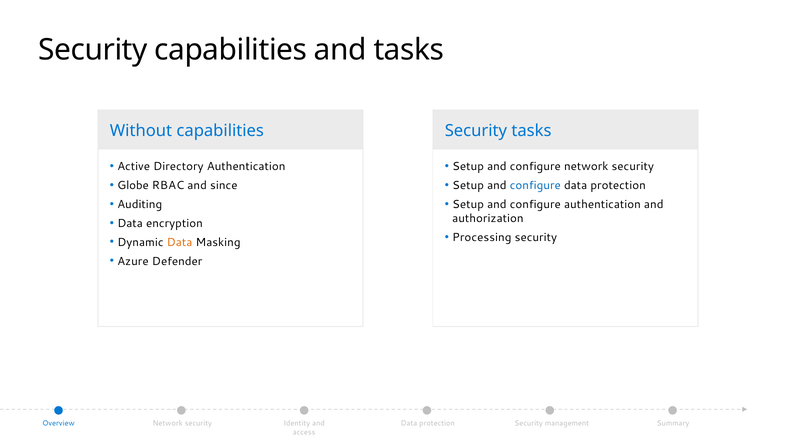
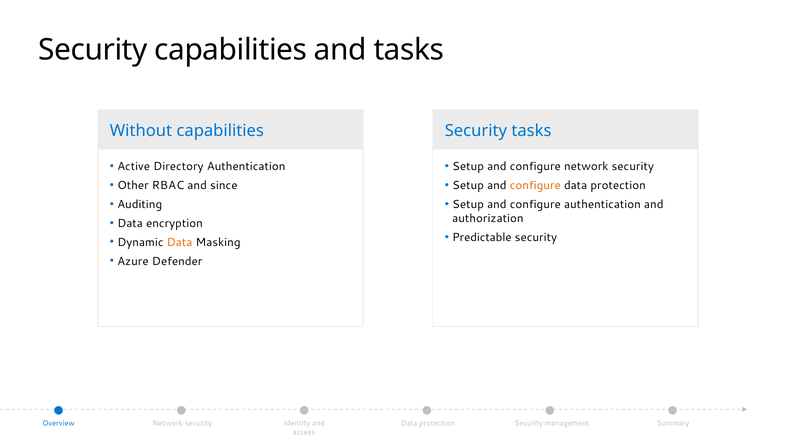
Globe: Globe -> Other
configure at (535, 185) colour: blue -> orange
Processing: Processing -> Predictable
